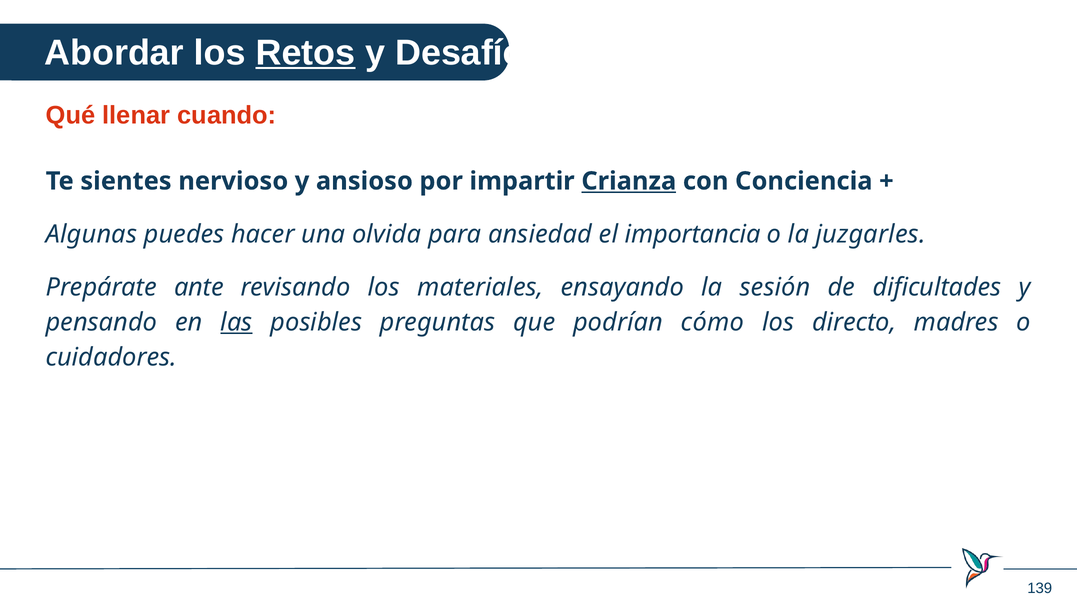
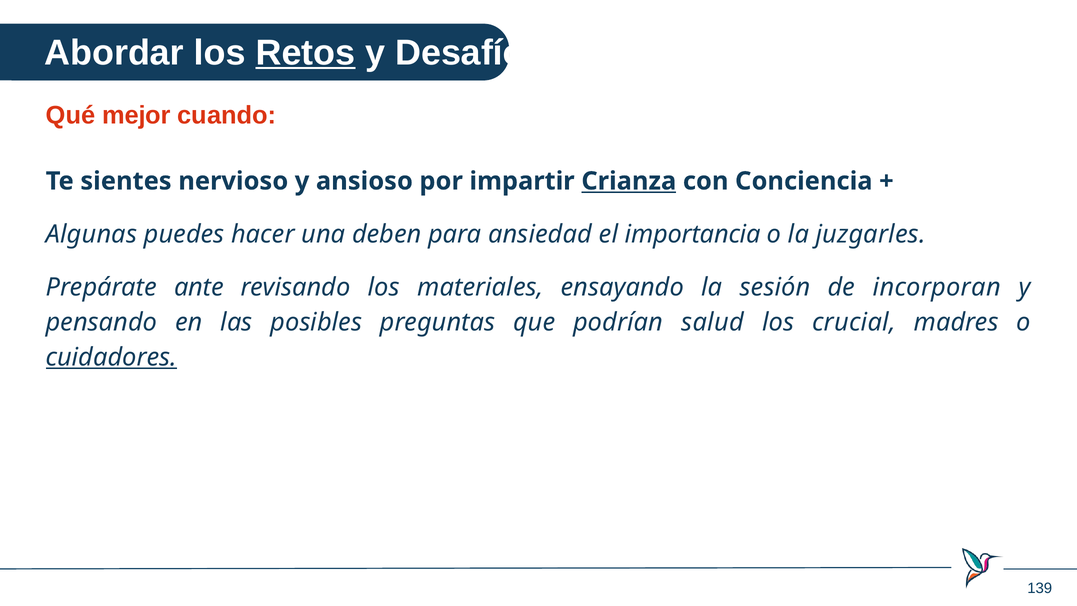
llenar: llenar -> mejor
olvida: olvida -> deben
dificultades: dificultades -> incorporan
las underline: present -> none
cómo: cómo -> salud
directo: directo -> crucial
cuidadores underline: none -> present
